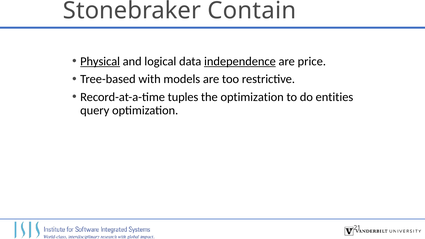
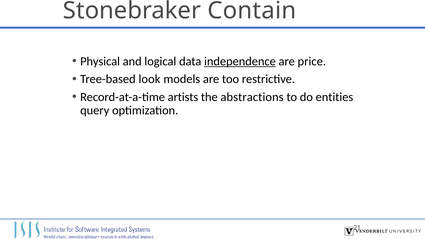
Physical underline: present -> none
with: with -> look
tuples: tuples -> artists
the optimization: optimization -> abstractions
